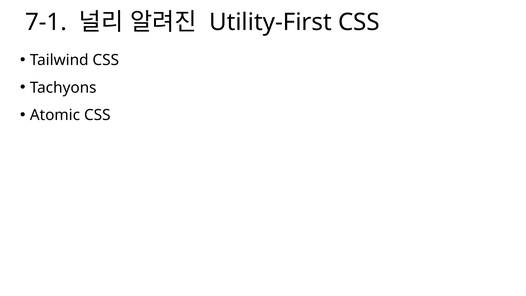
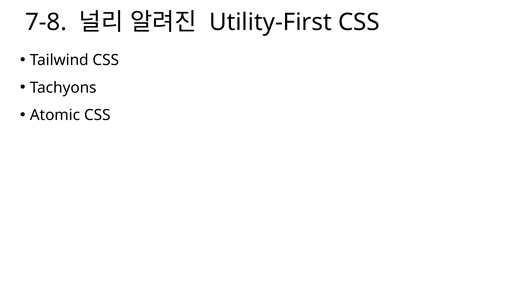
7-1: 7-1 -> 7-8
